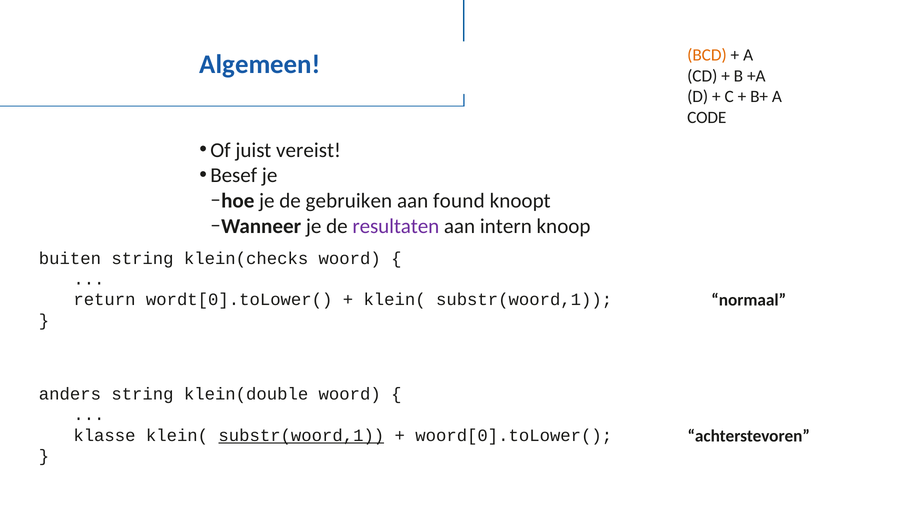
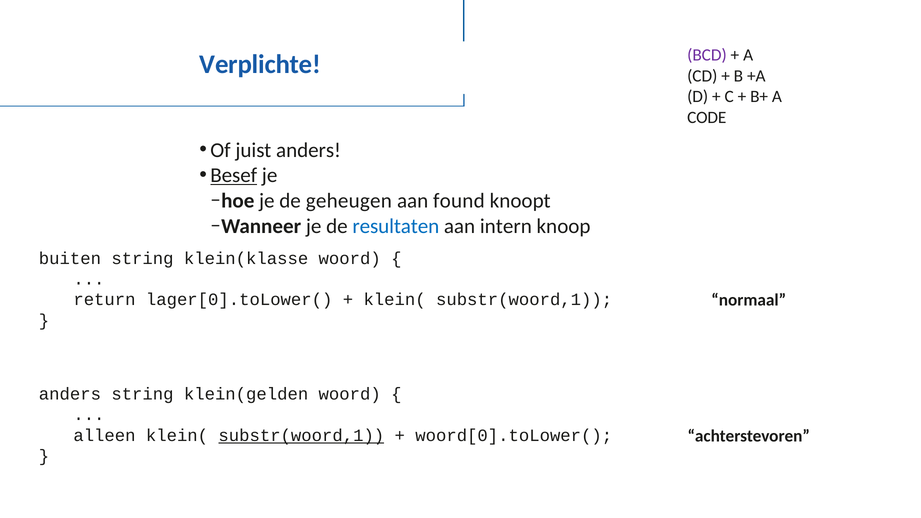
BCD colour: orange -> purple
Algemeen: Algemeen -> Verplichte
juist vereist: vereist -> anders
Besef underline: none -> present
gebruiken: gebruiken -> geheugen
resultaten colour: purple -> blue
klein(checks: klein(checks -> klein(klasse
wordt[0].toLower(: wordt[0].toLower( -> lager[0].toLower(
klein(double: klein(double -> klein(gelden
klasse: klasse -> alleen
